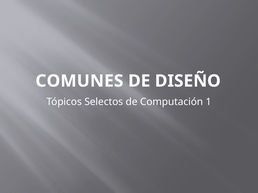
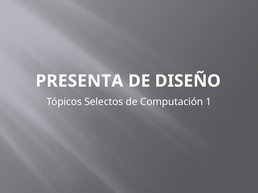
COMUNES: COMUNES -> PRESENTA
